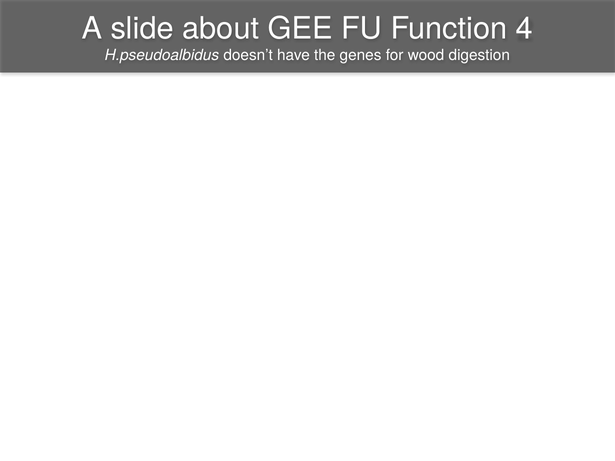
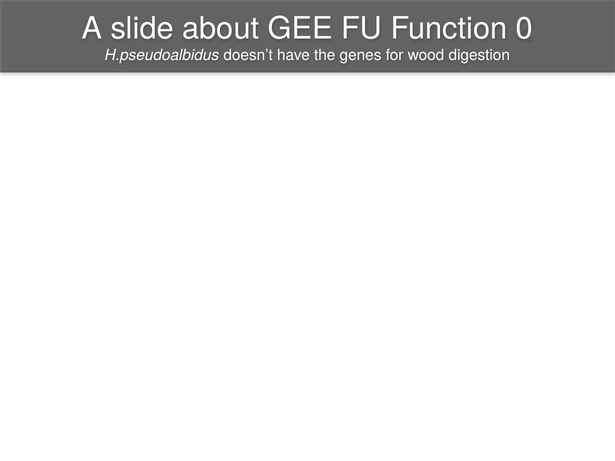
4: 4 -> 0
